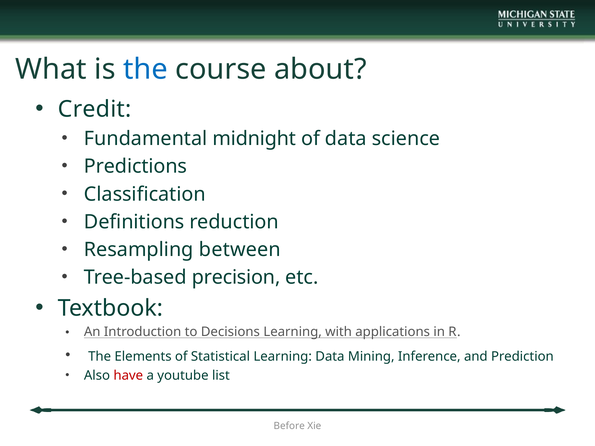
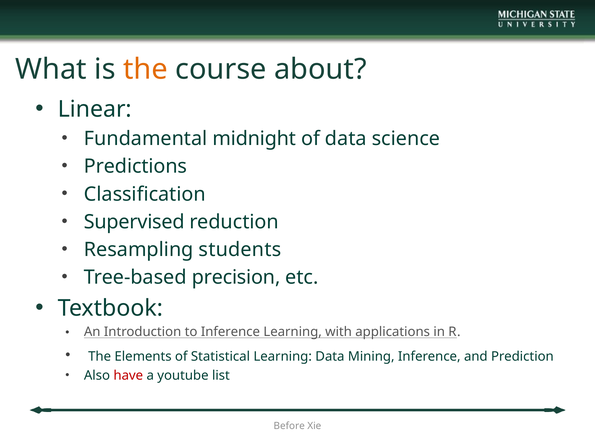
the at (145, 69) colour: blue -> orange
Credit: Credit -> Linear
Definitions: Definitions -> Supervised
between: between -> students
to Decisions: Decisions -> Inference
